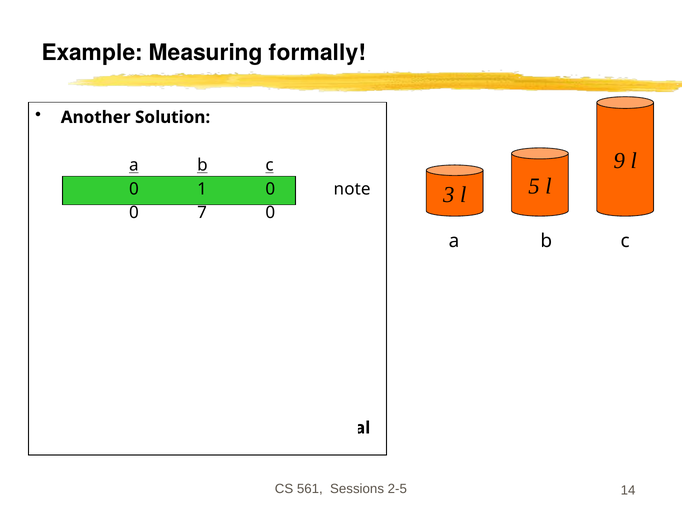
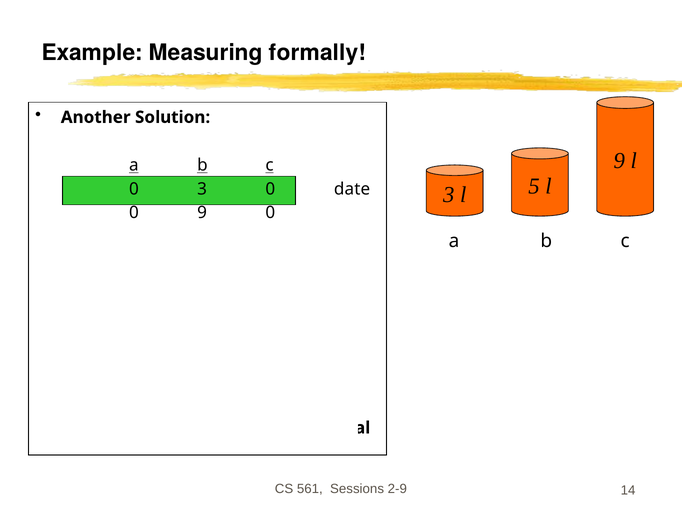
1 at (202, 189): 1 -> 3
note: note -> date
0 7: 7 -> 9
2-5: 2-5 -> 2-9
